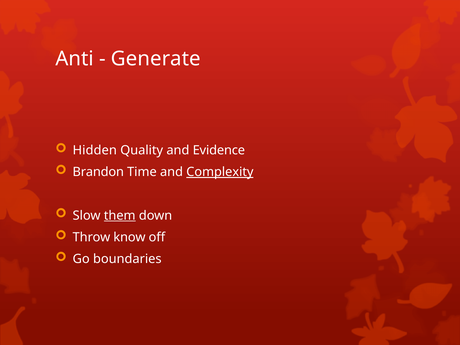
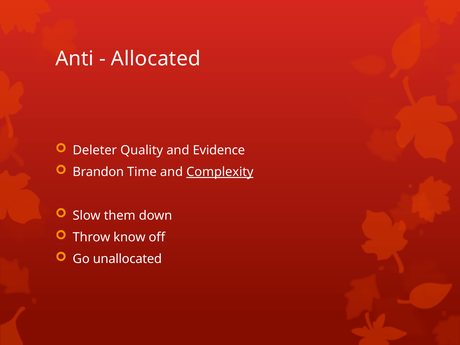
Generate: Generate -> Allocated
Hidden: Hidden -> Deleter
them underline: present -> none
boundaries: boundaries -> unallocated
